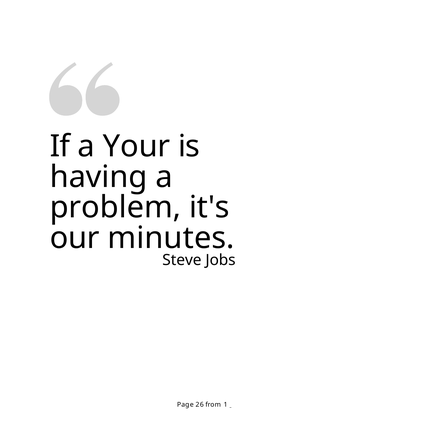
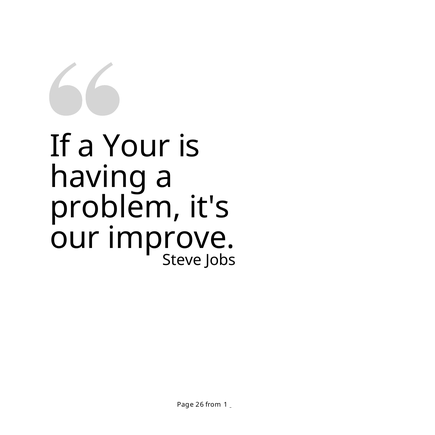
minutes: minutes -> improve
